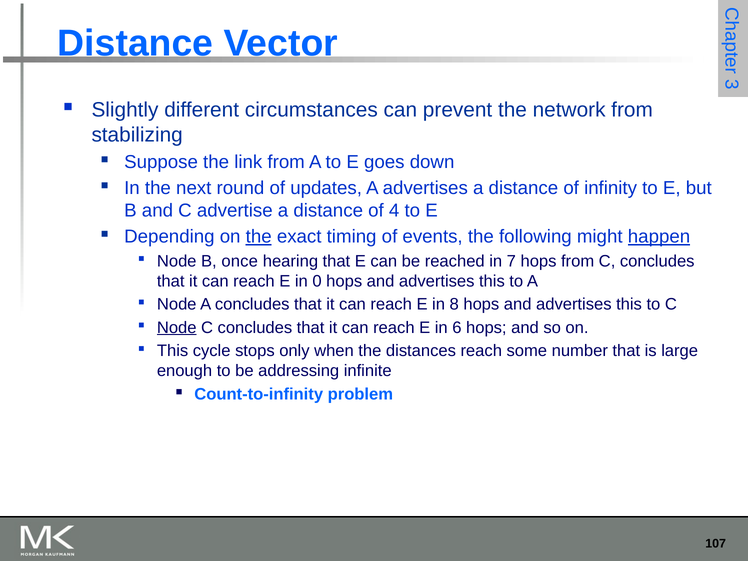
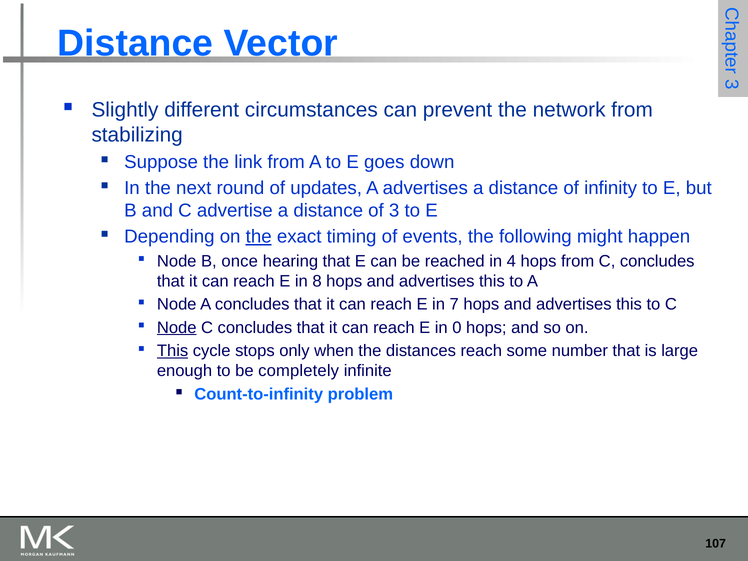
of 4: 4 -> 3
happen underline: present -> none
7: 7 -> 4
0: 0 -> 8
8: 8 -> 7
6: 6 -> 0
This at (173, 351) underline: none -> present
addressing: addressing -> completely
